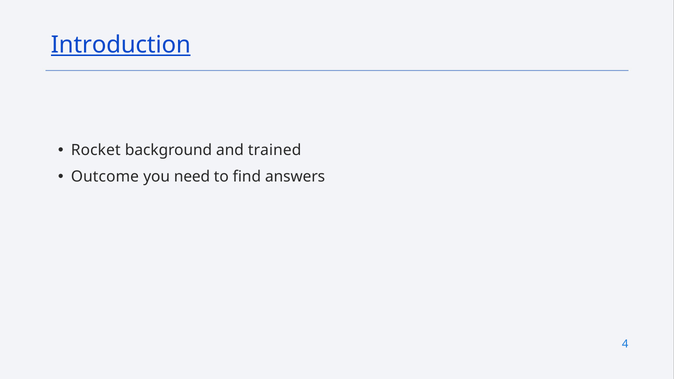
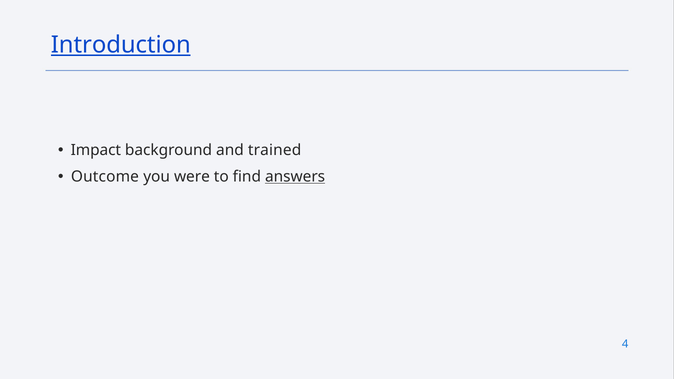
Rocket: Rocket -> Impact
need: need -> were
answers underline: none -> present
